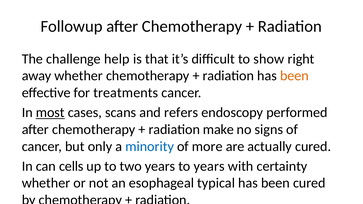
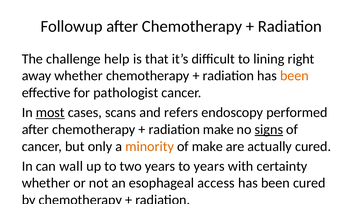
show: show -> lining
treatments: treatments -> pathologist
signs underline: none -> present
minority colour: blue -> orange
of more: more -> make
cells: cells -> wall
typical: typical -> access
